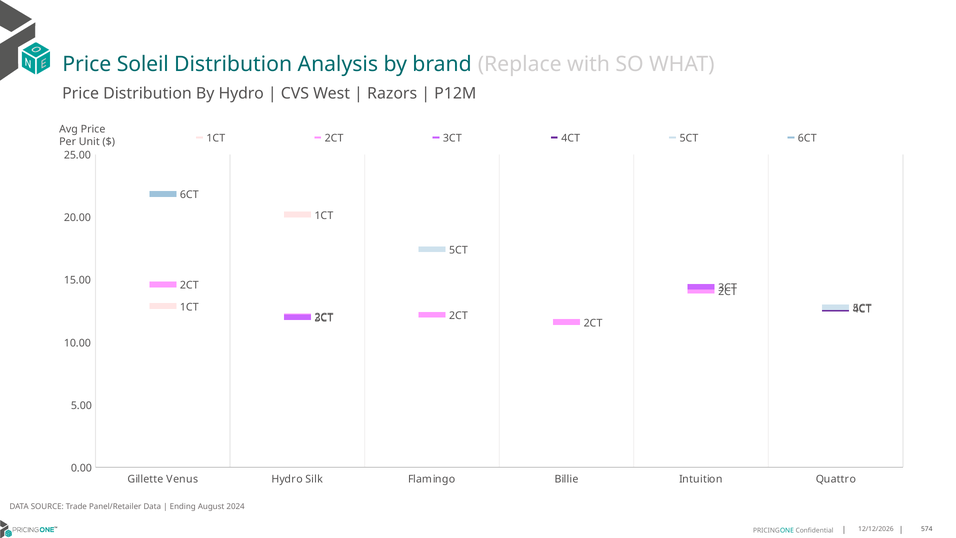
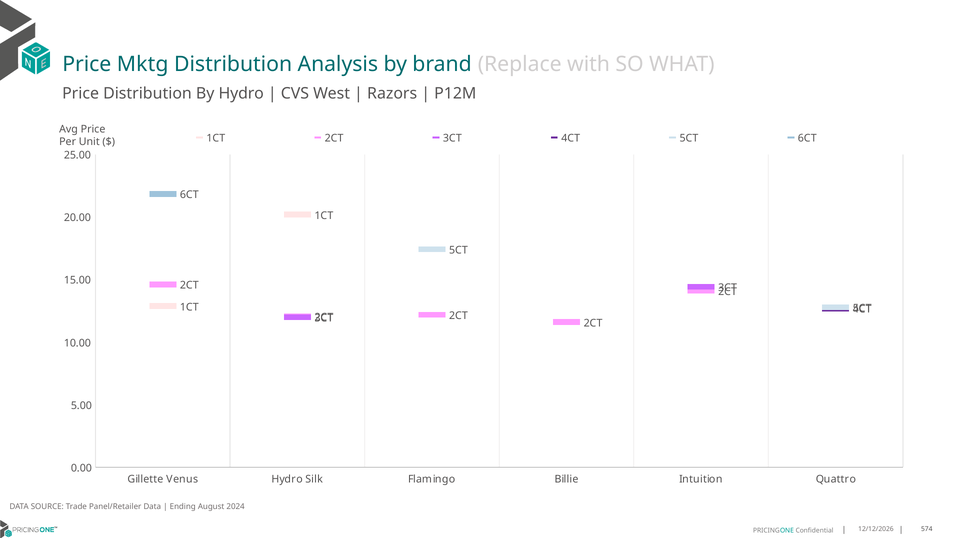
Soleil: Soleil -> Mktg
